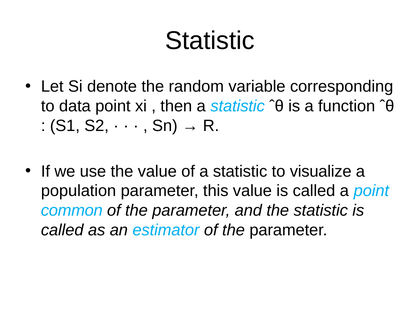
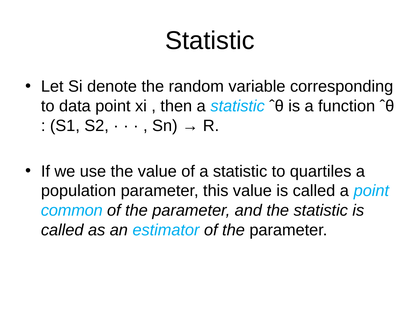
visualize: visualize -> quartiles
